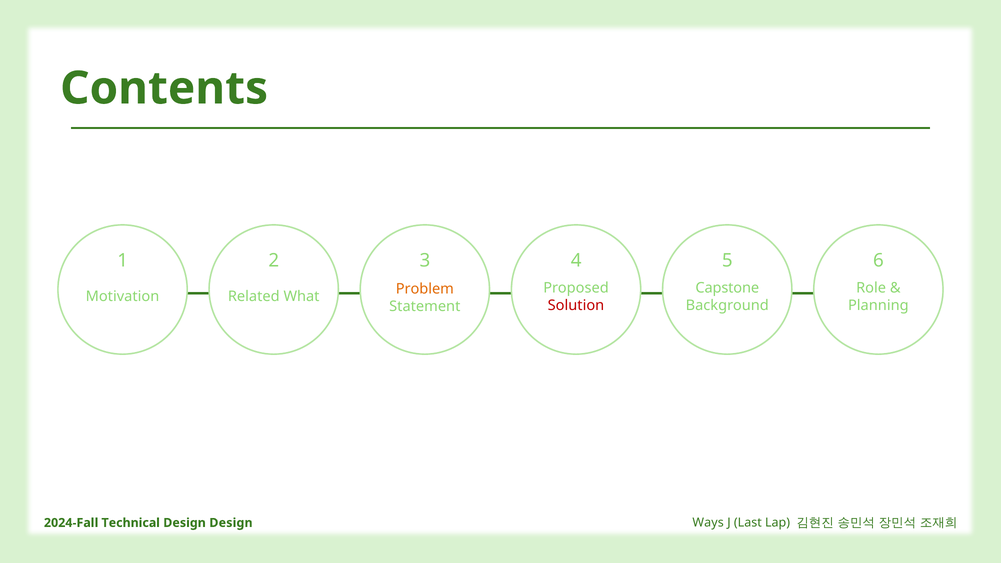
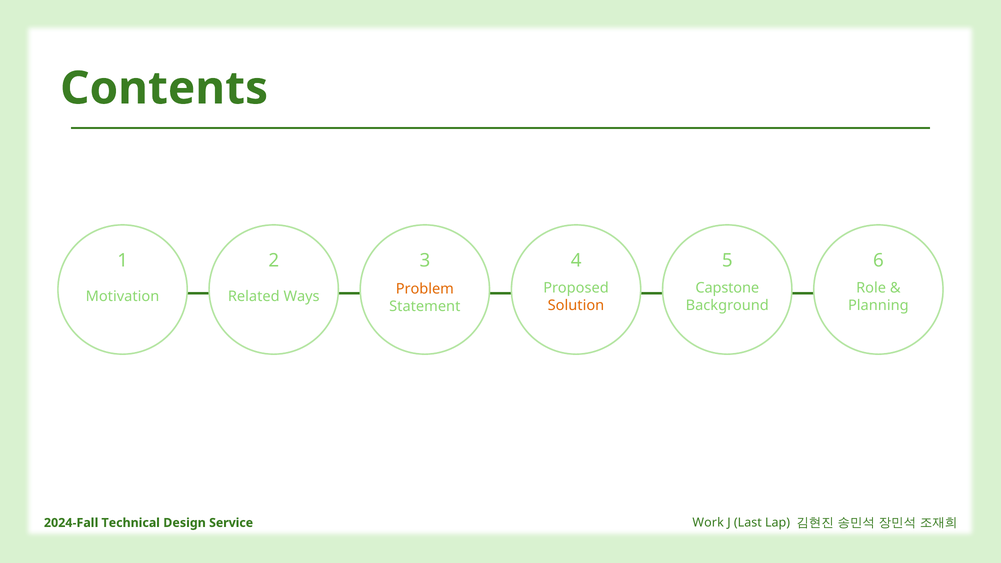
What: What -> Ways
Solution colour: red -> orange
Ways: Ways -> Work
Design Design: Design -> Service
